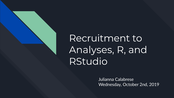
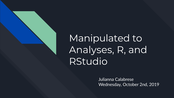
Recruitment: Recruitment -> Manipulated
